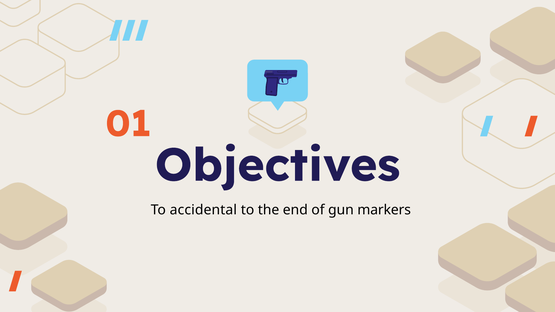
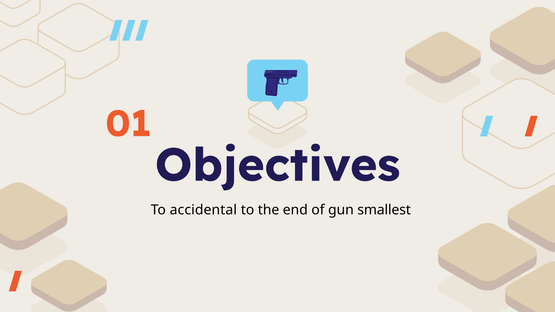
markers: markers -> smallest
